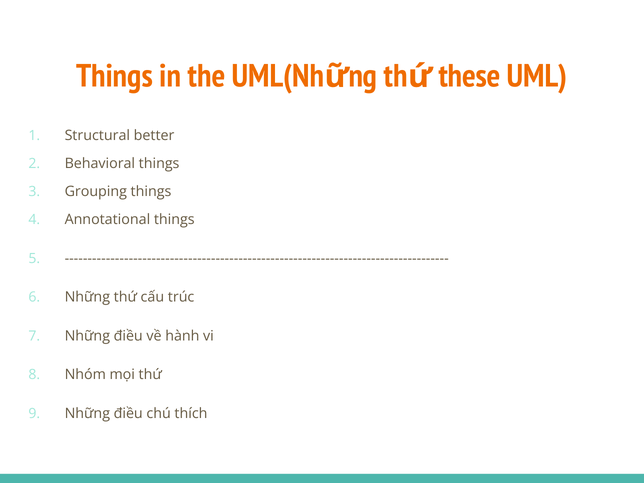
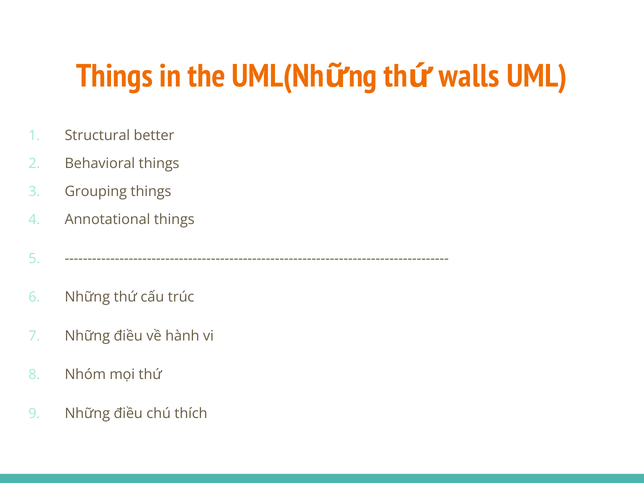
these: these -> walls
